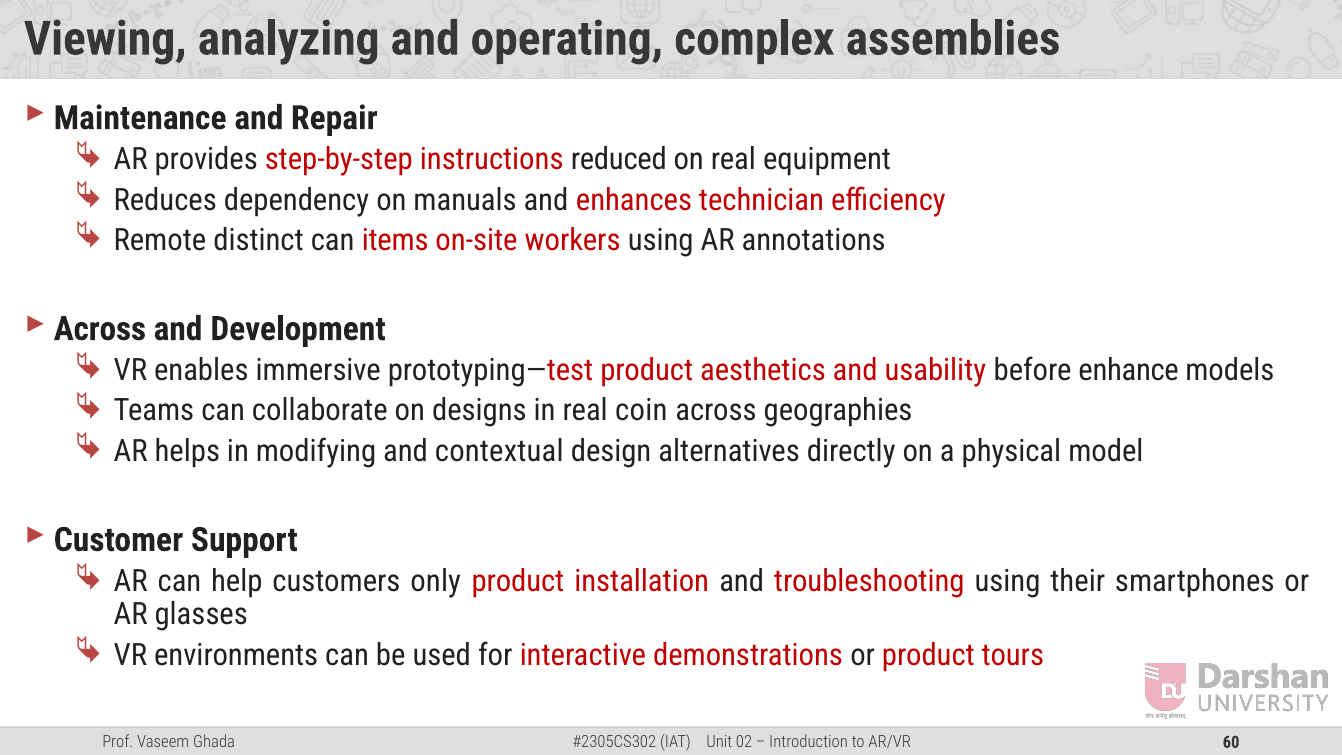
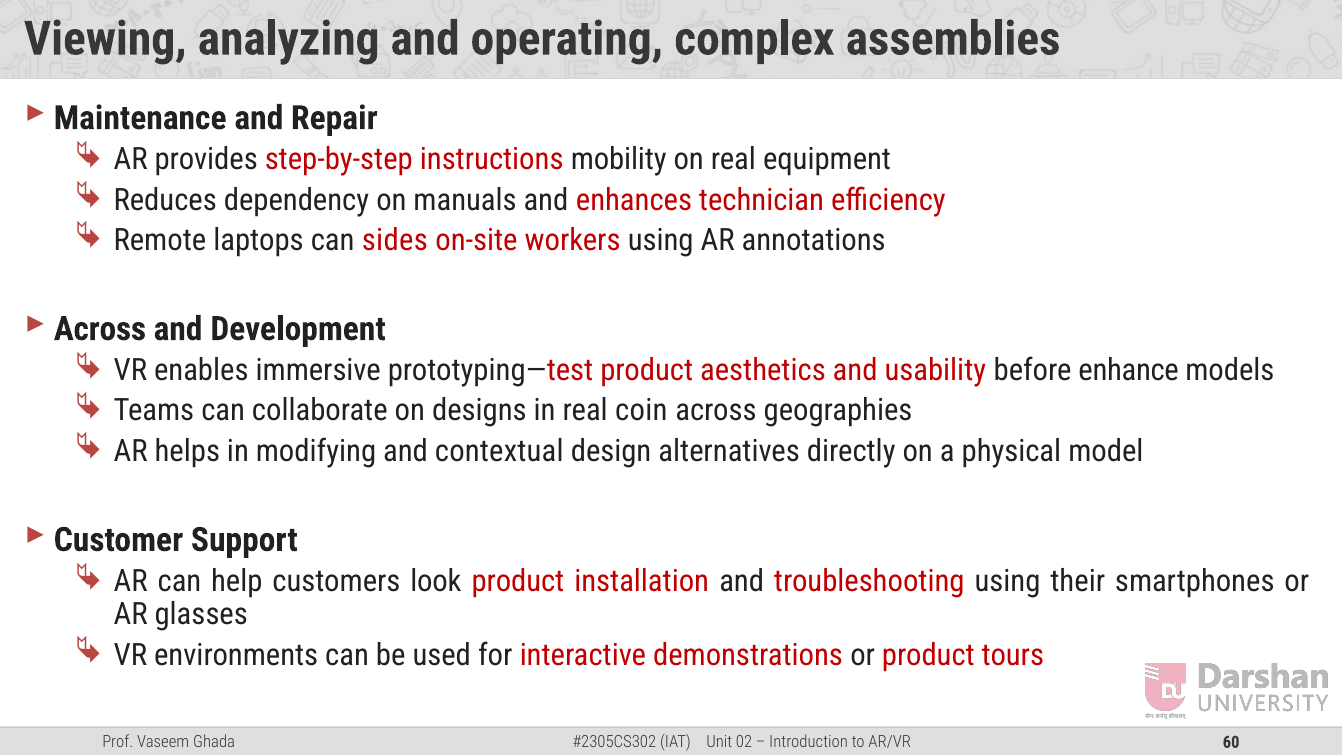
reduced: reduced -> mobility
distinct: distinct -> laptops
items: items -> sides
only: only -> look
